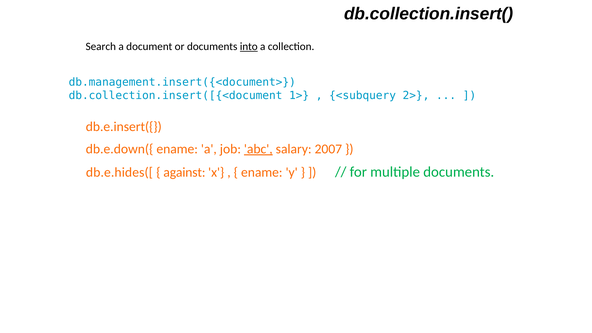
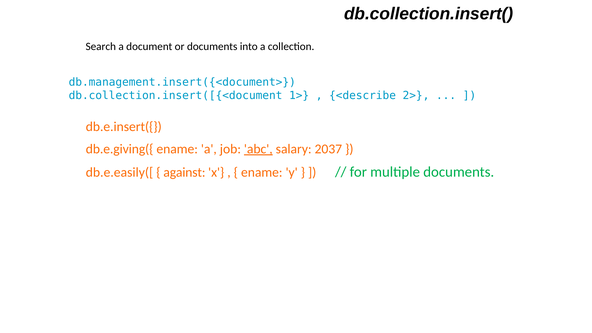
into underline: present -> none
<subquery: <subquery -> <describe
db.e.down({: db.e.down({ -> db.e.giving({
2007: 2007 -> 2037
db.e.hides([: db.e.hides([ -> db.e.easily([
